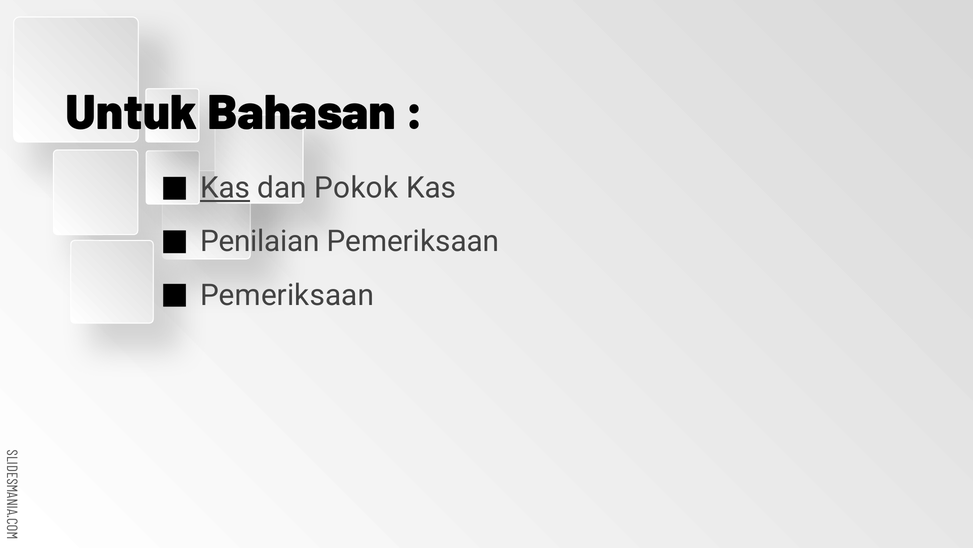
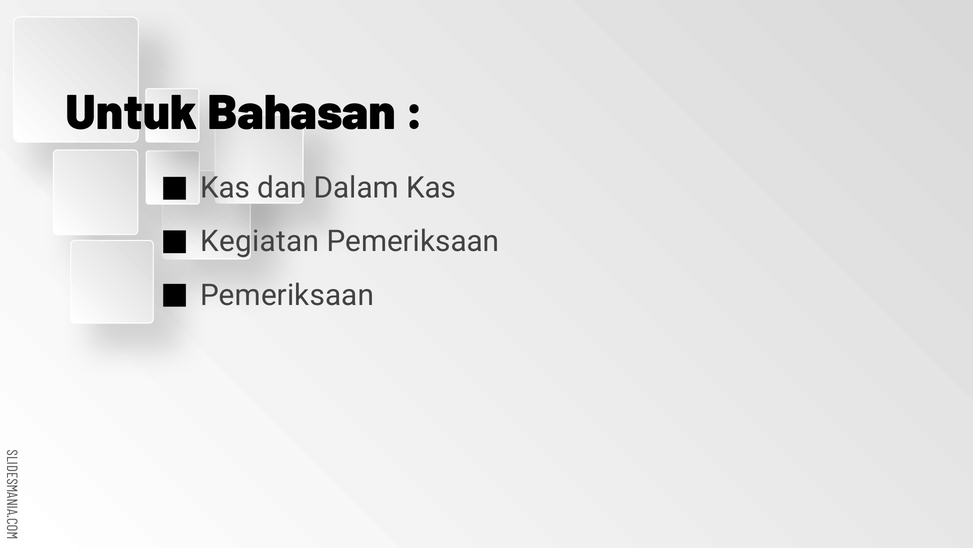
Kas at (225, 188) underline: present -> none
Pokok: Pokok -> Dalam
Penilaian: Penilaian -> Kegiatan
